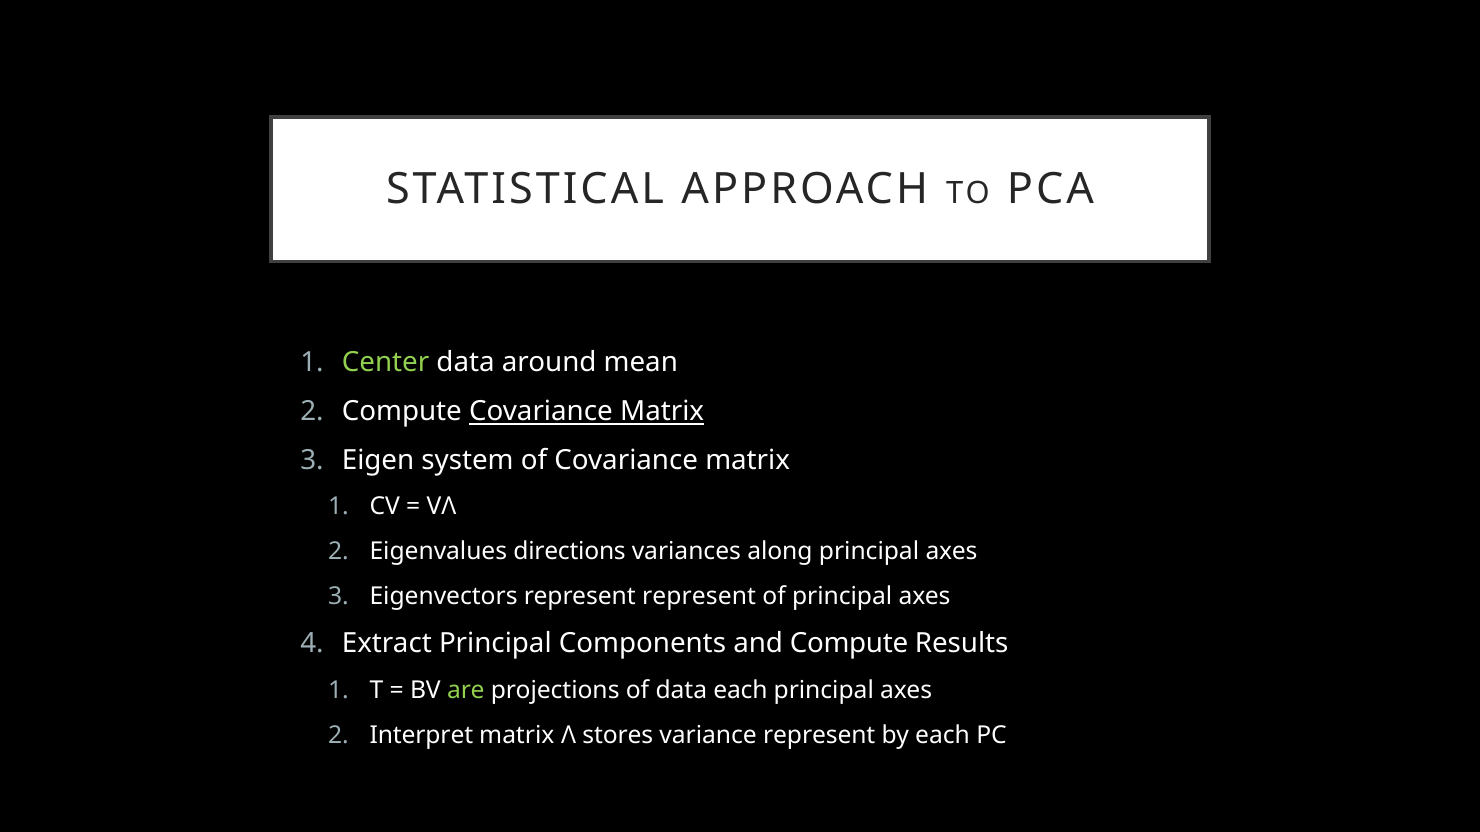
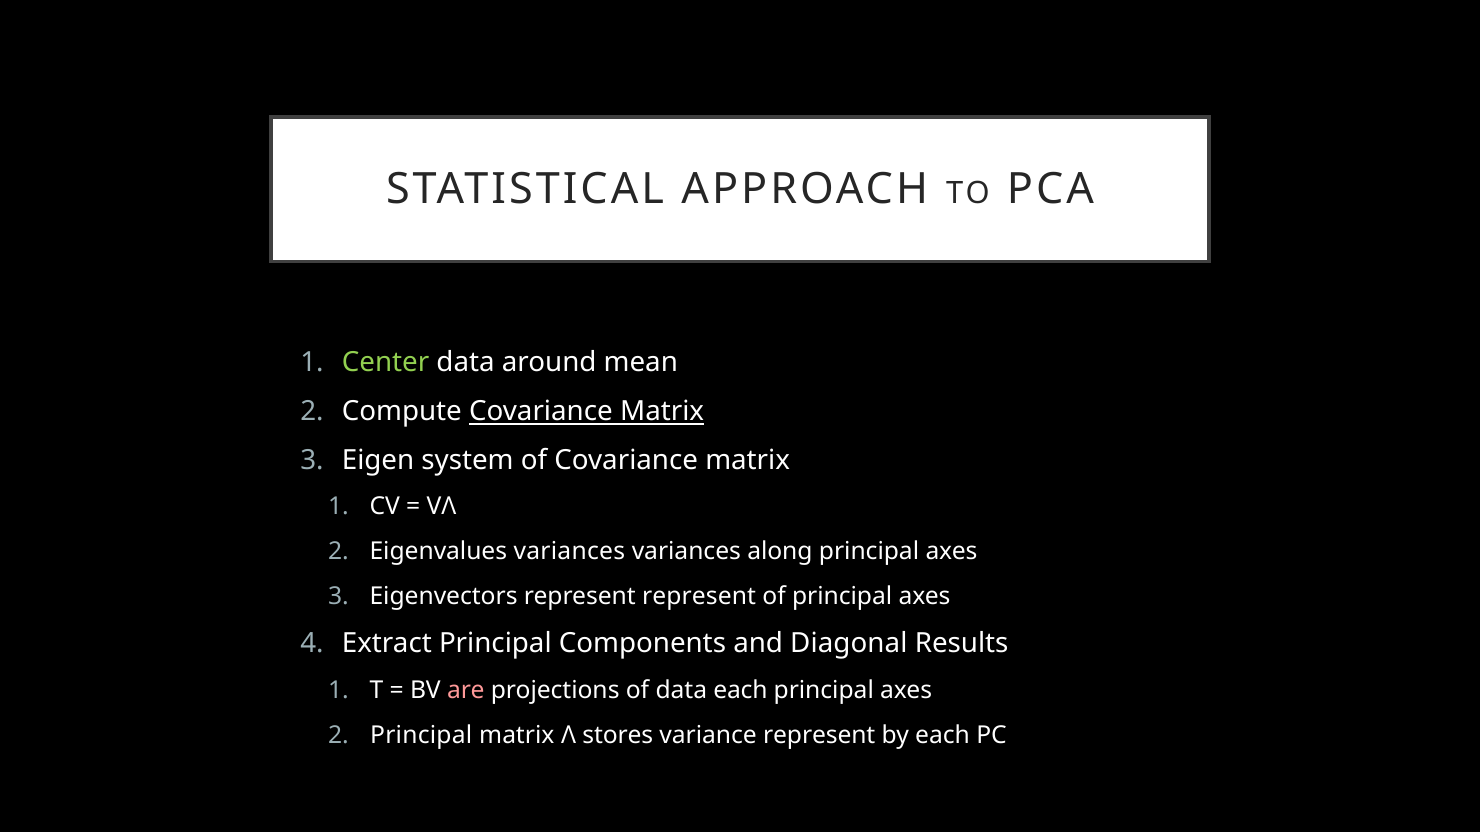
Eigenvalues directions: directions -> variances
and Compute: Compute -> Diagonal
are colour: light green -> pink
Interpret at (421, 736): Interpret -> Principal
